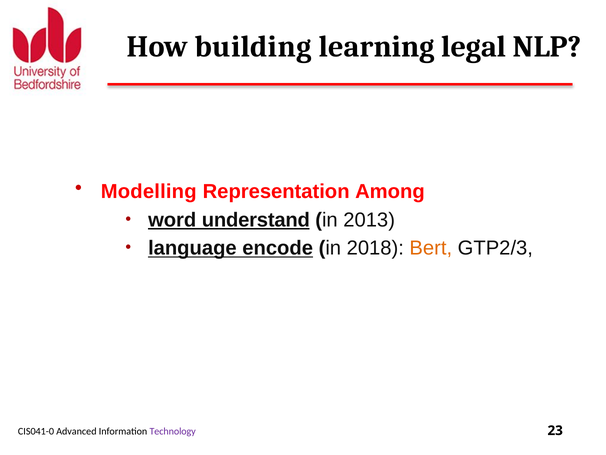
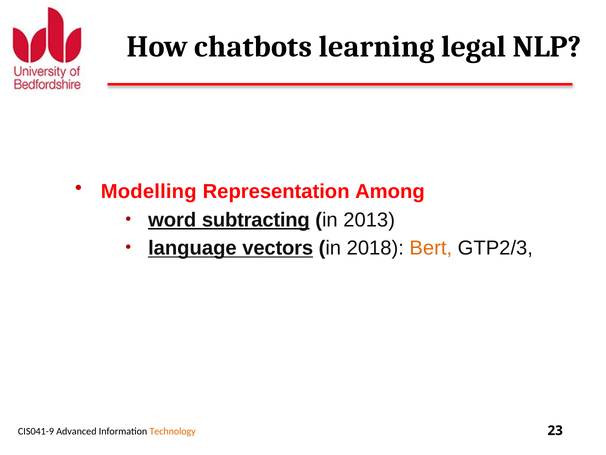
building: building -> chatbots
understand: understand -> subtracting
encode: encode -> vectors
CIS041-0: CIS041-0 -> CIS041-9
Technology colour: purple -> orange
